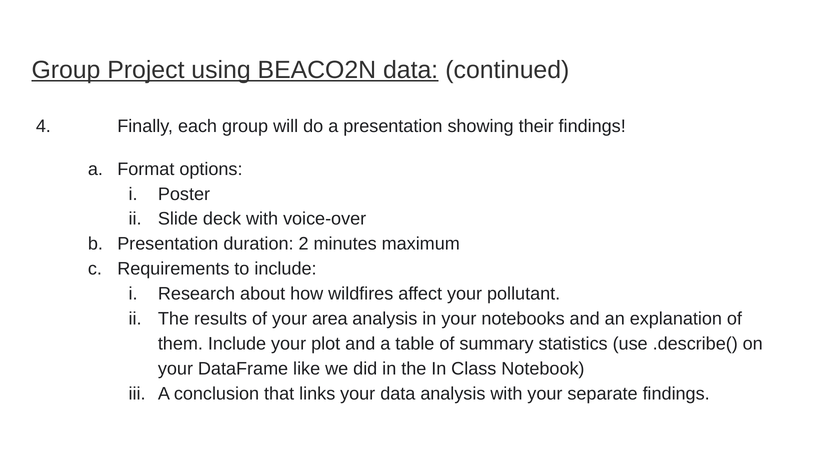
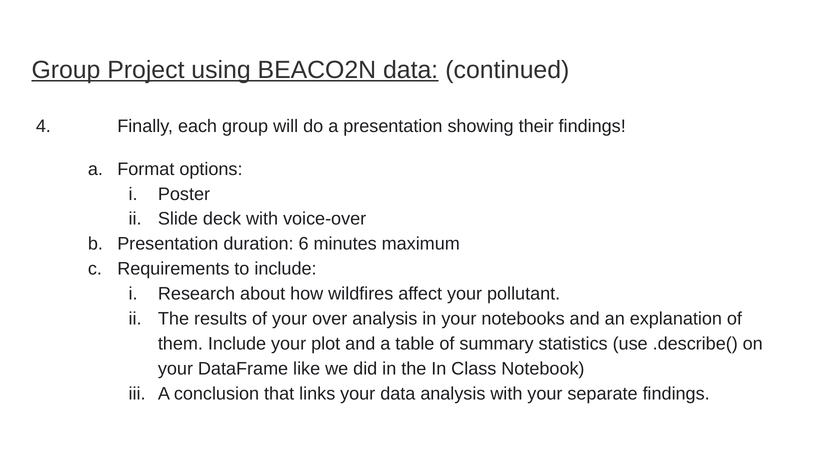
2: 2 -> 6
area: area -> over
